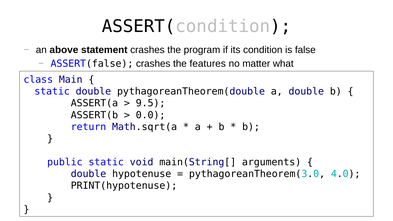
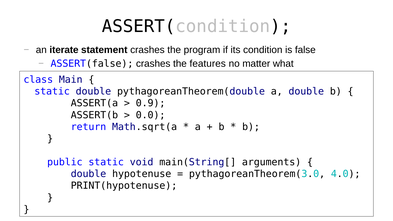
above: above -> iterate
9.5: 9.5 -> 0.9
